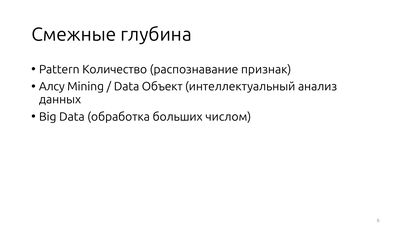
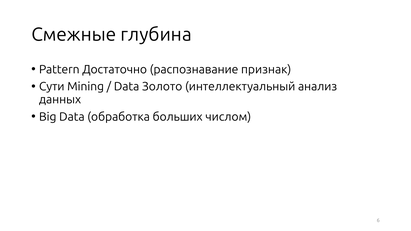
Количество: Количество -> Достаточно
Алсу: Алсу -> Сути
Объект: Объект -> Золото
